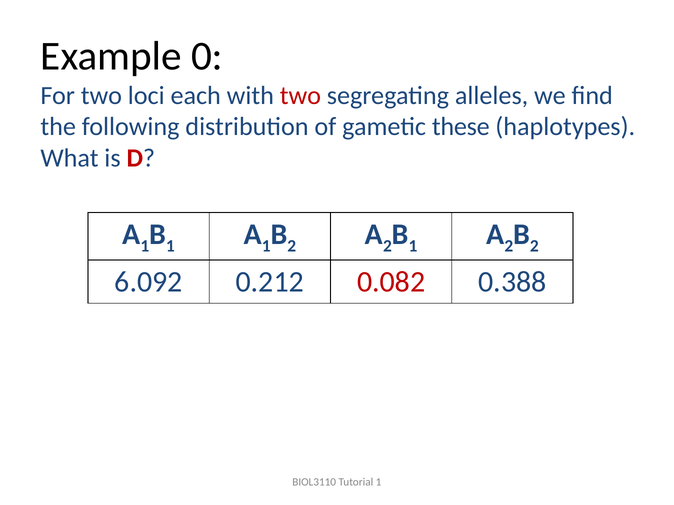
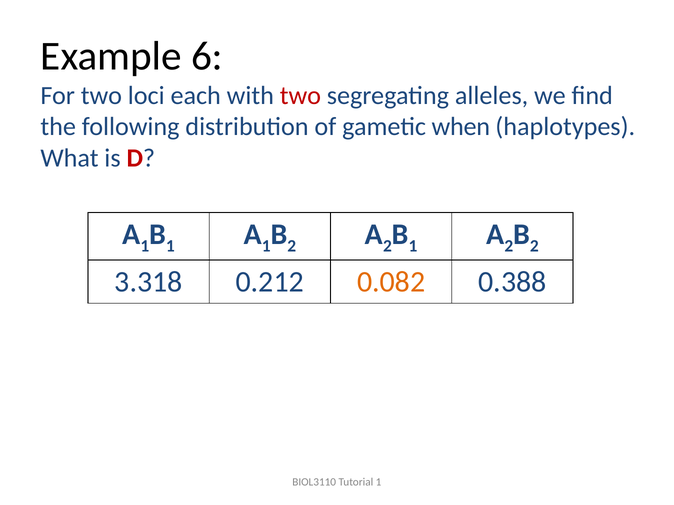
0: 0 -> 6
these: these -> when
6.092: 6.092 -> 3.318
0.082 colour: red -> orange
